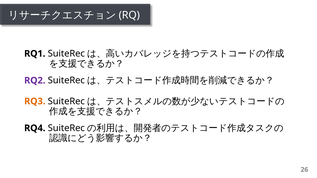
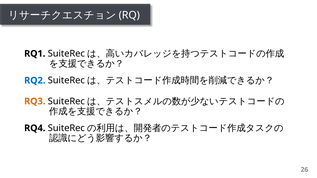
RQ2 colour: purple -> blue
